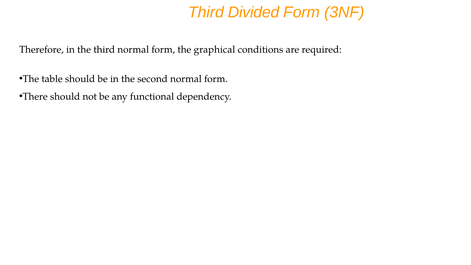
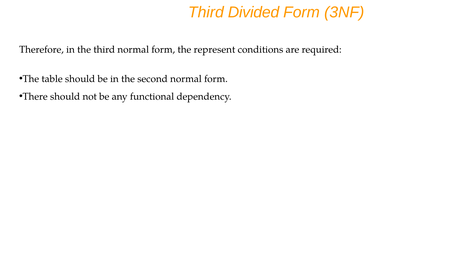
graphical: graphical -> represent
